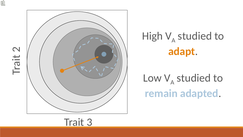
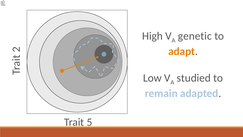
studied at (195, 36): studied -> genetic
3: 3 -> 5
